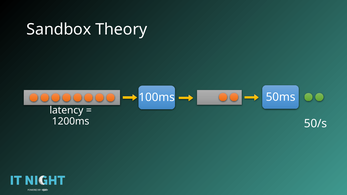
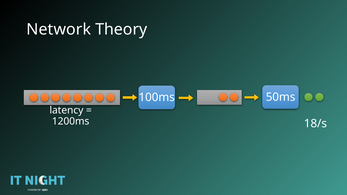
Sandbox: Sandbox -> Network
50/s: 50/s -> 18/s
